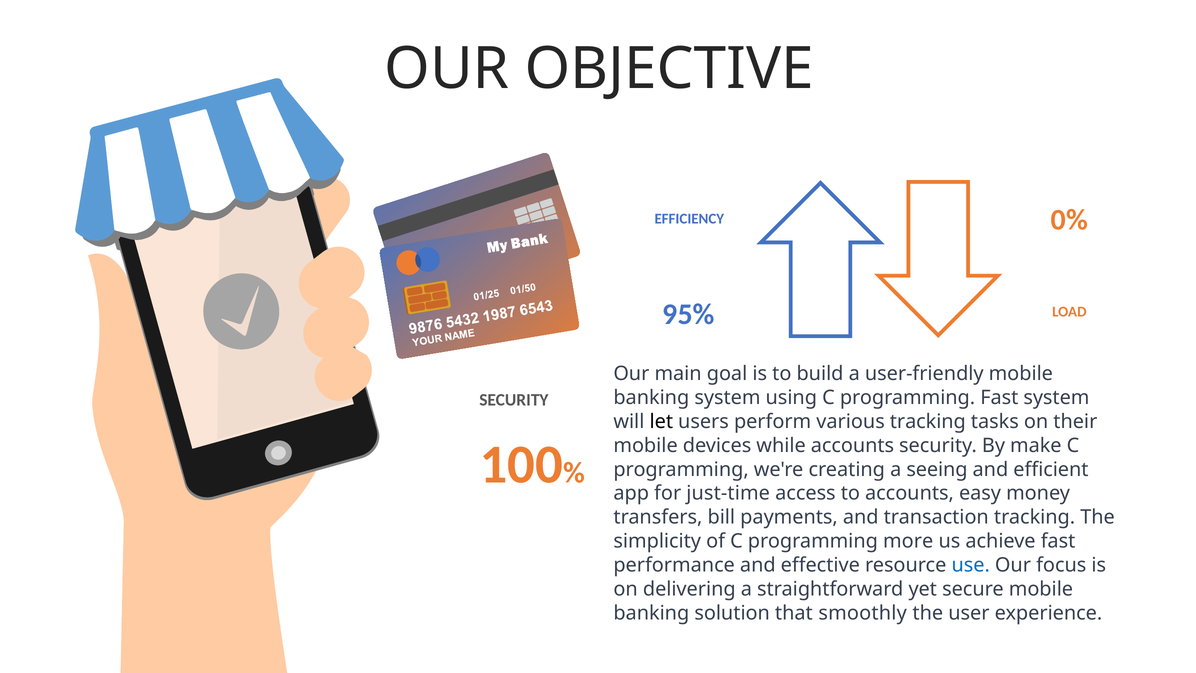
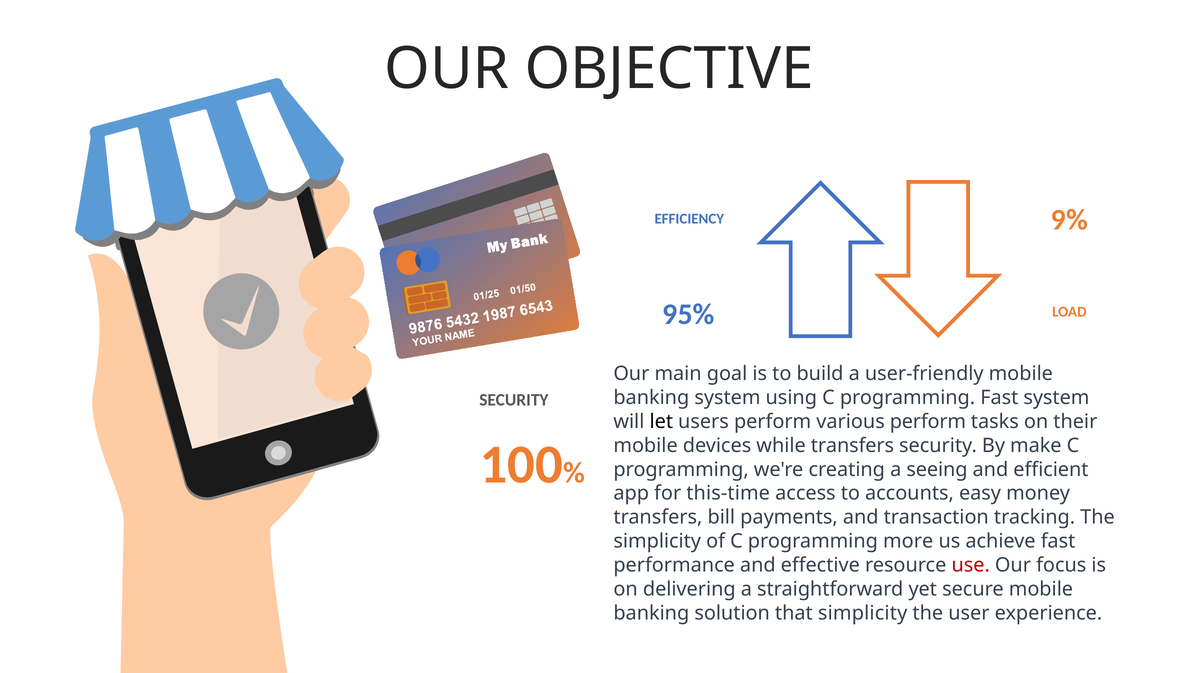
0%: 0% -> 9%
various tracking: tracking -> perform
while accounts: accounts -> transfers
just-time: just-time -> this-time
use colour: blue -> red
that smoothly: smoothly -> simplicity
